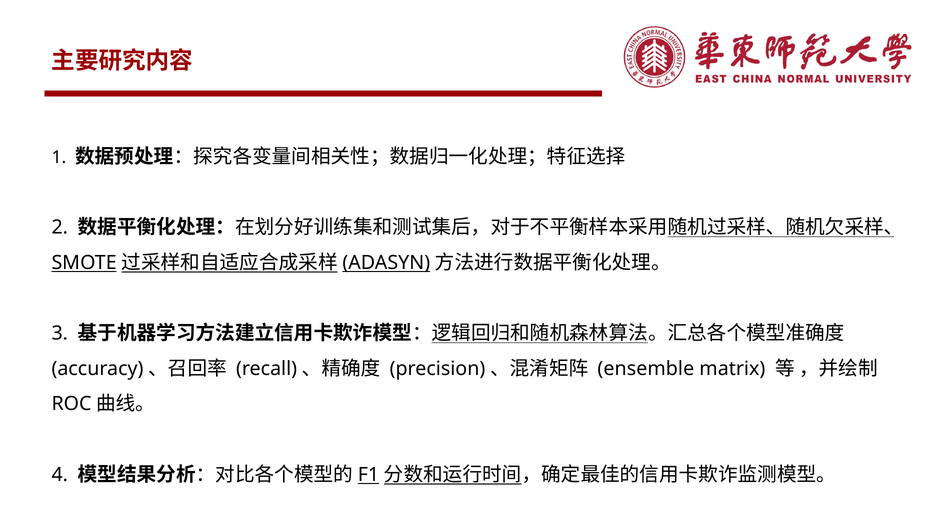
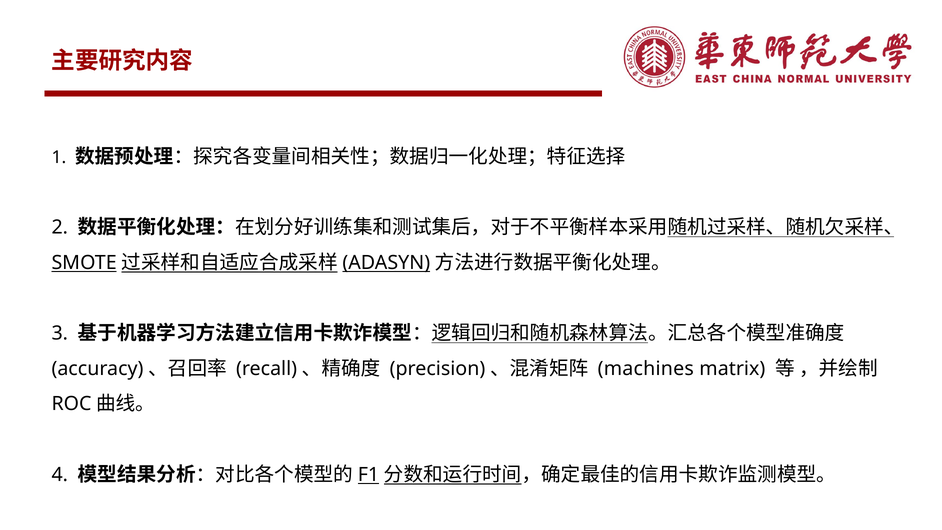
ensemble: ensemble -> machines
